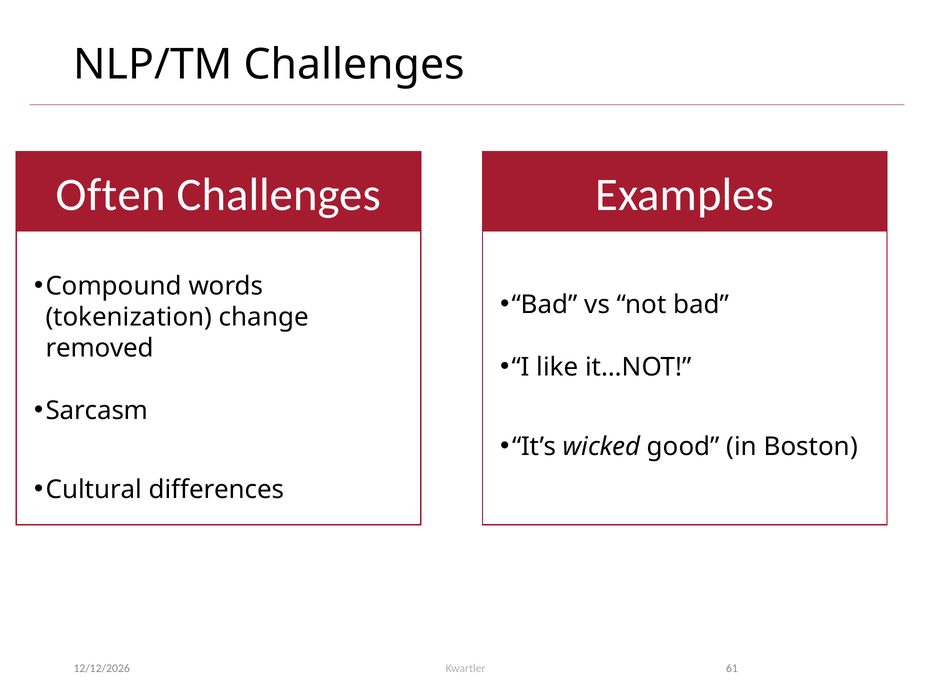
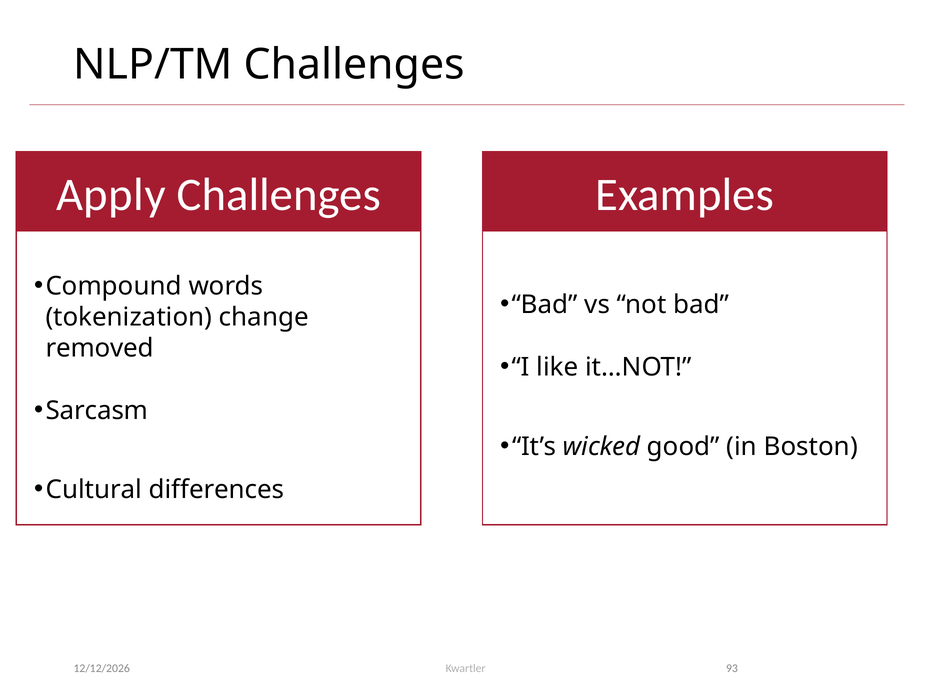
Often: Often -> Apply
61: 61 -> 93
